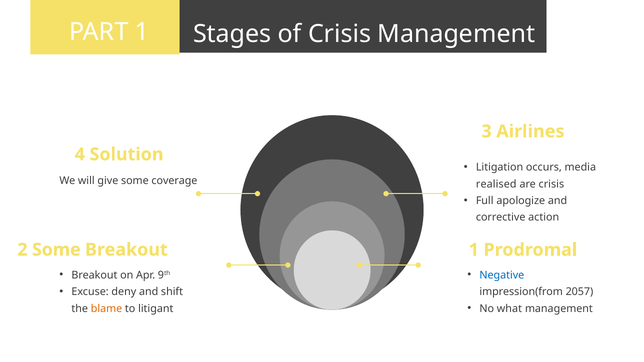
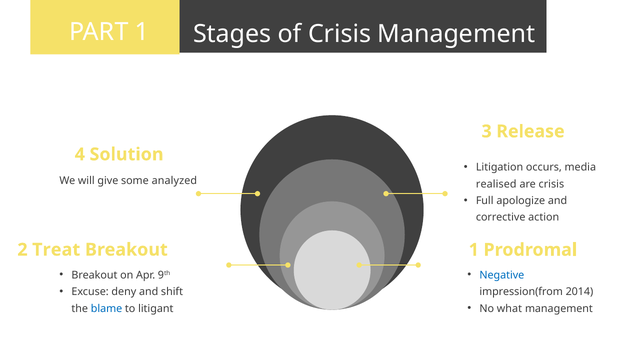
Airlines: Airlines -> Release
coverage: coverage -> analyzed
2 Some: Some -> Treat
2057: 2057 -> 2014
blame colour: orange -> blue
